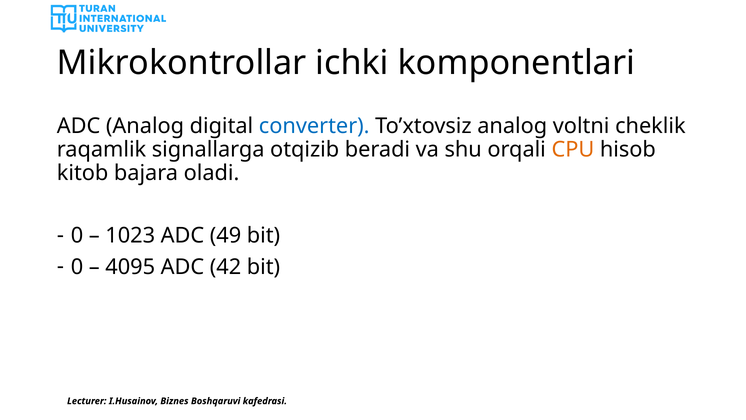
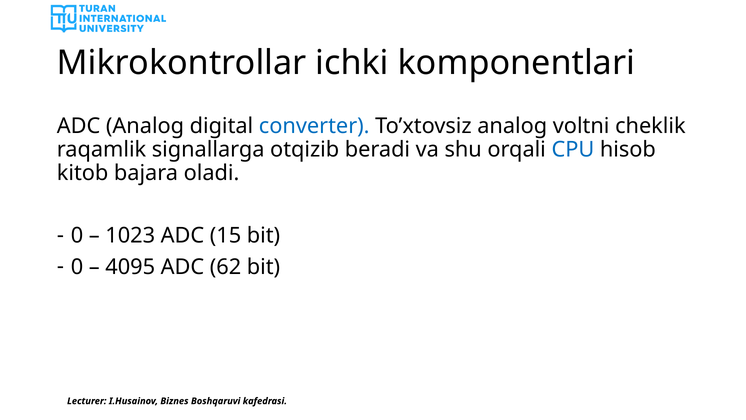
CPU colour: orange -> blue
49: 49 -> 15
42: 42 -> 62
